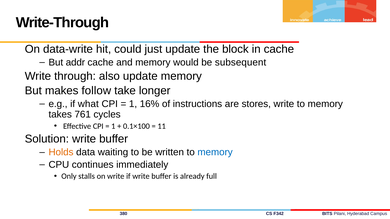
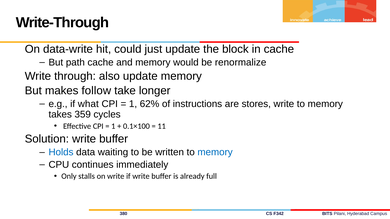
addr: addr -> path
subsequent: subsequent -> renormalize
16%: 16% -> 62%
761: 761 -> 359
Holds colour: orange -> blue
